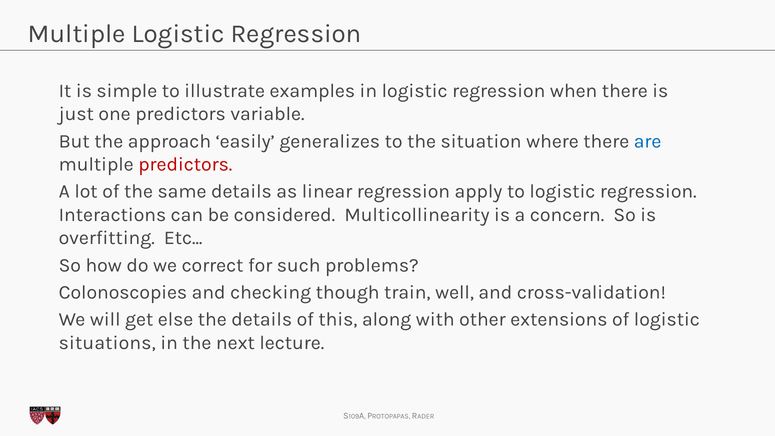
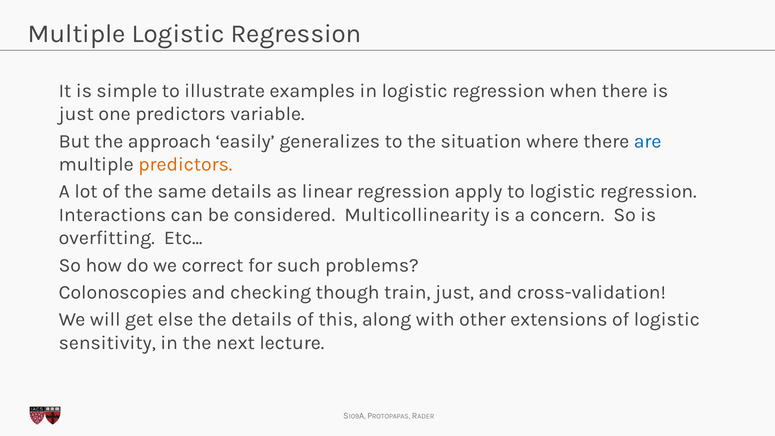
predictors at (185, 164) colour: red -> orange
train well: well -> just
situations: situations -> sensitivity
